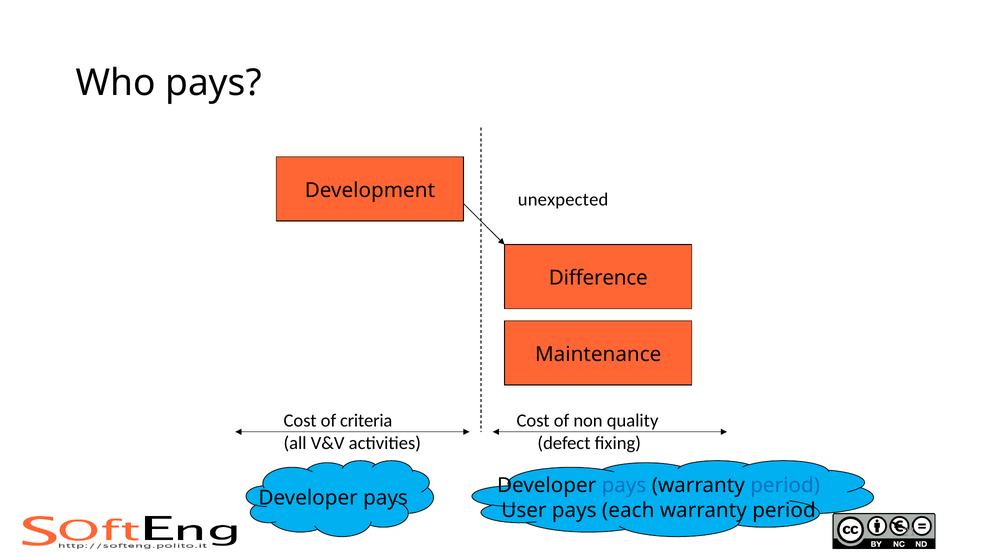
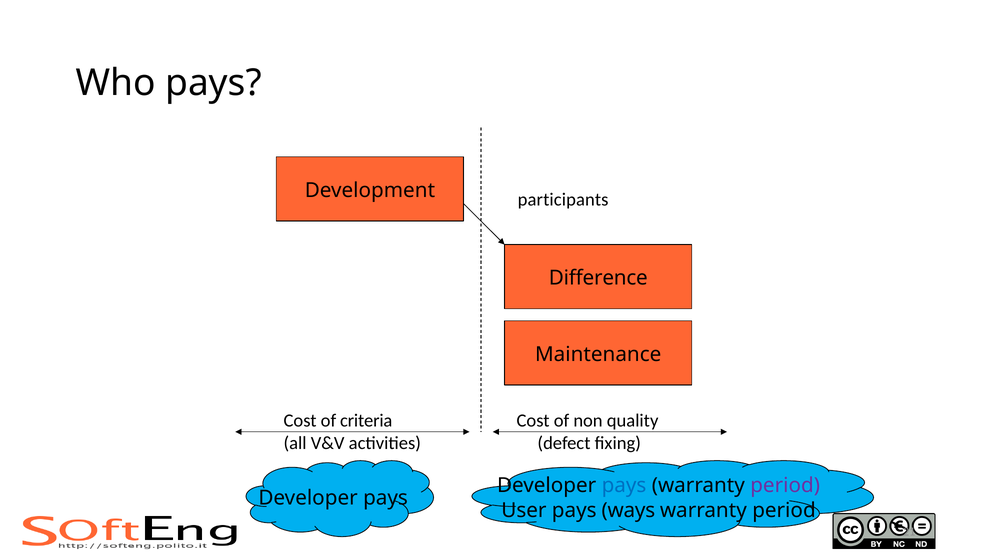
unexpected: unexpected -> participants
period at (785, 486) colour: blue -> purple
each: each -> ways
